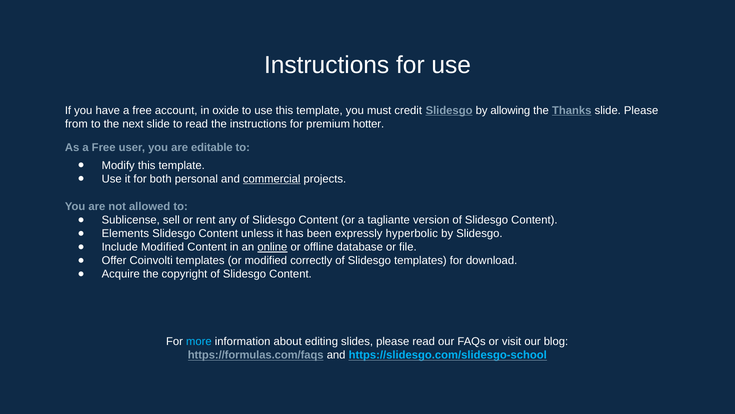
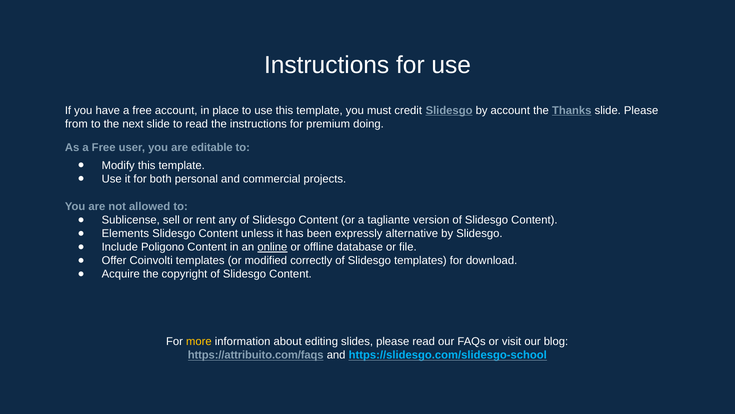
oxide: oxide -> place
by allowing: allowing -> account
hotter: hotter -> doing
commercial underline: present -> none
hyperbolic: hyperbolic -> alternative
Include Modified: Modified -> Poligono
more colour: light blue -> yellow
https://formulas.com/faqs: https://formulas.com/faqs -> https://attribuito.com/faqs
